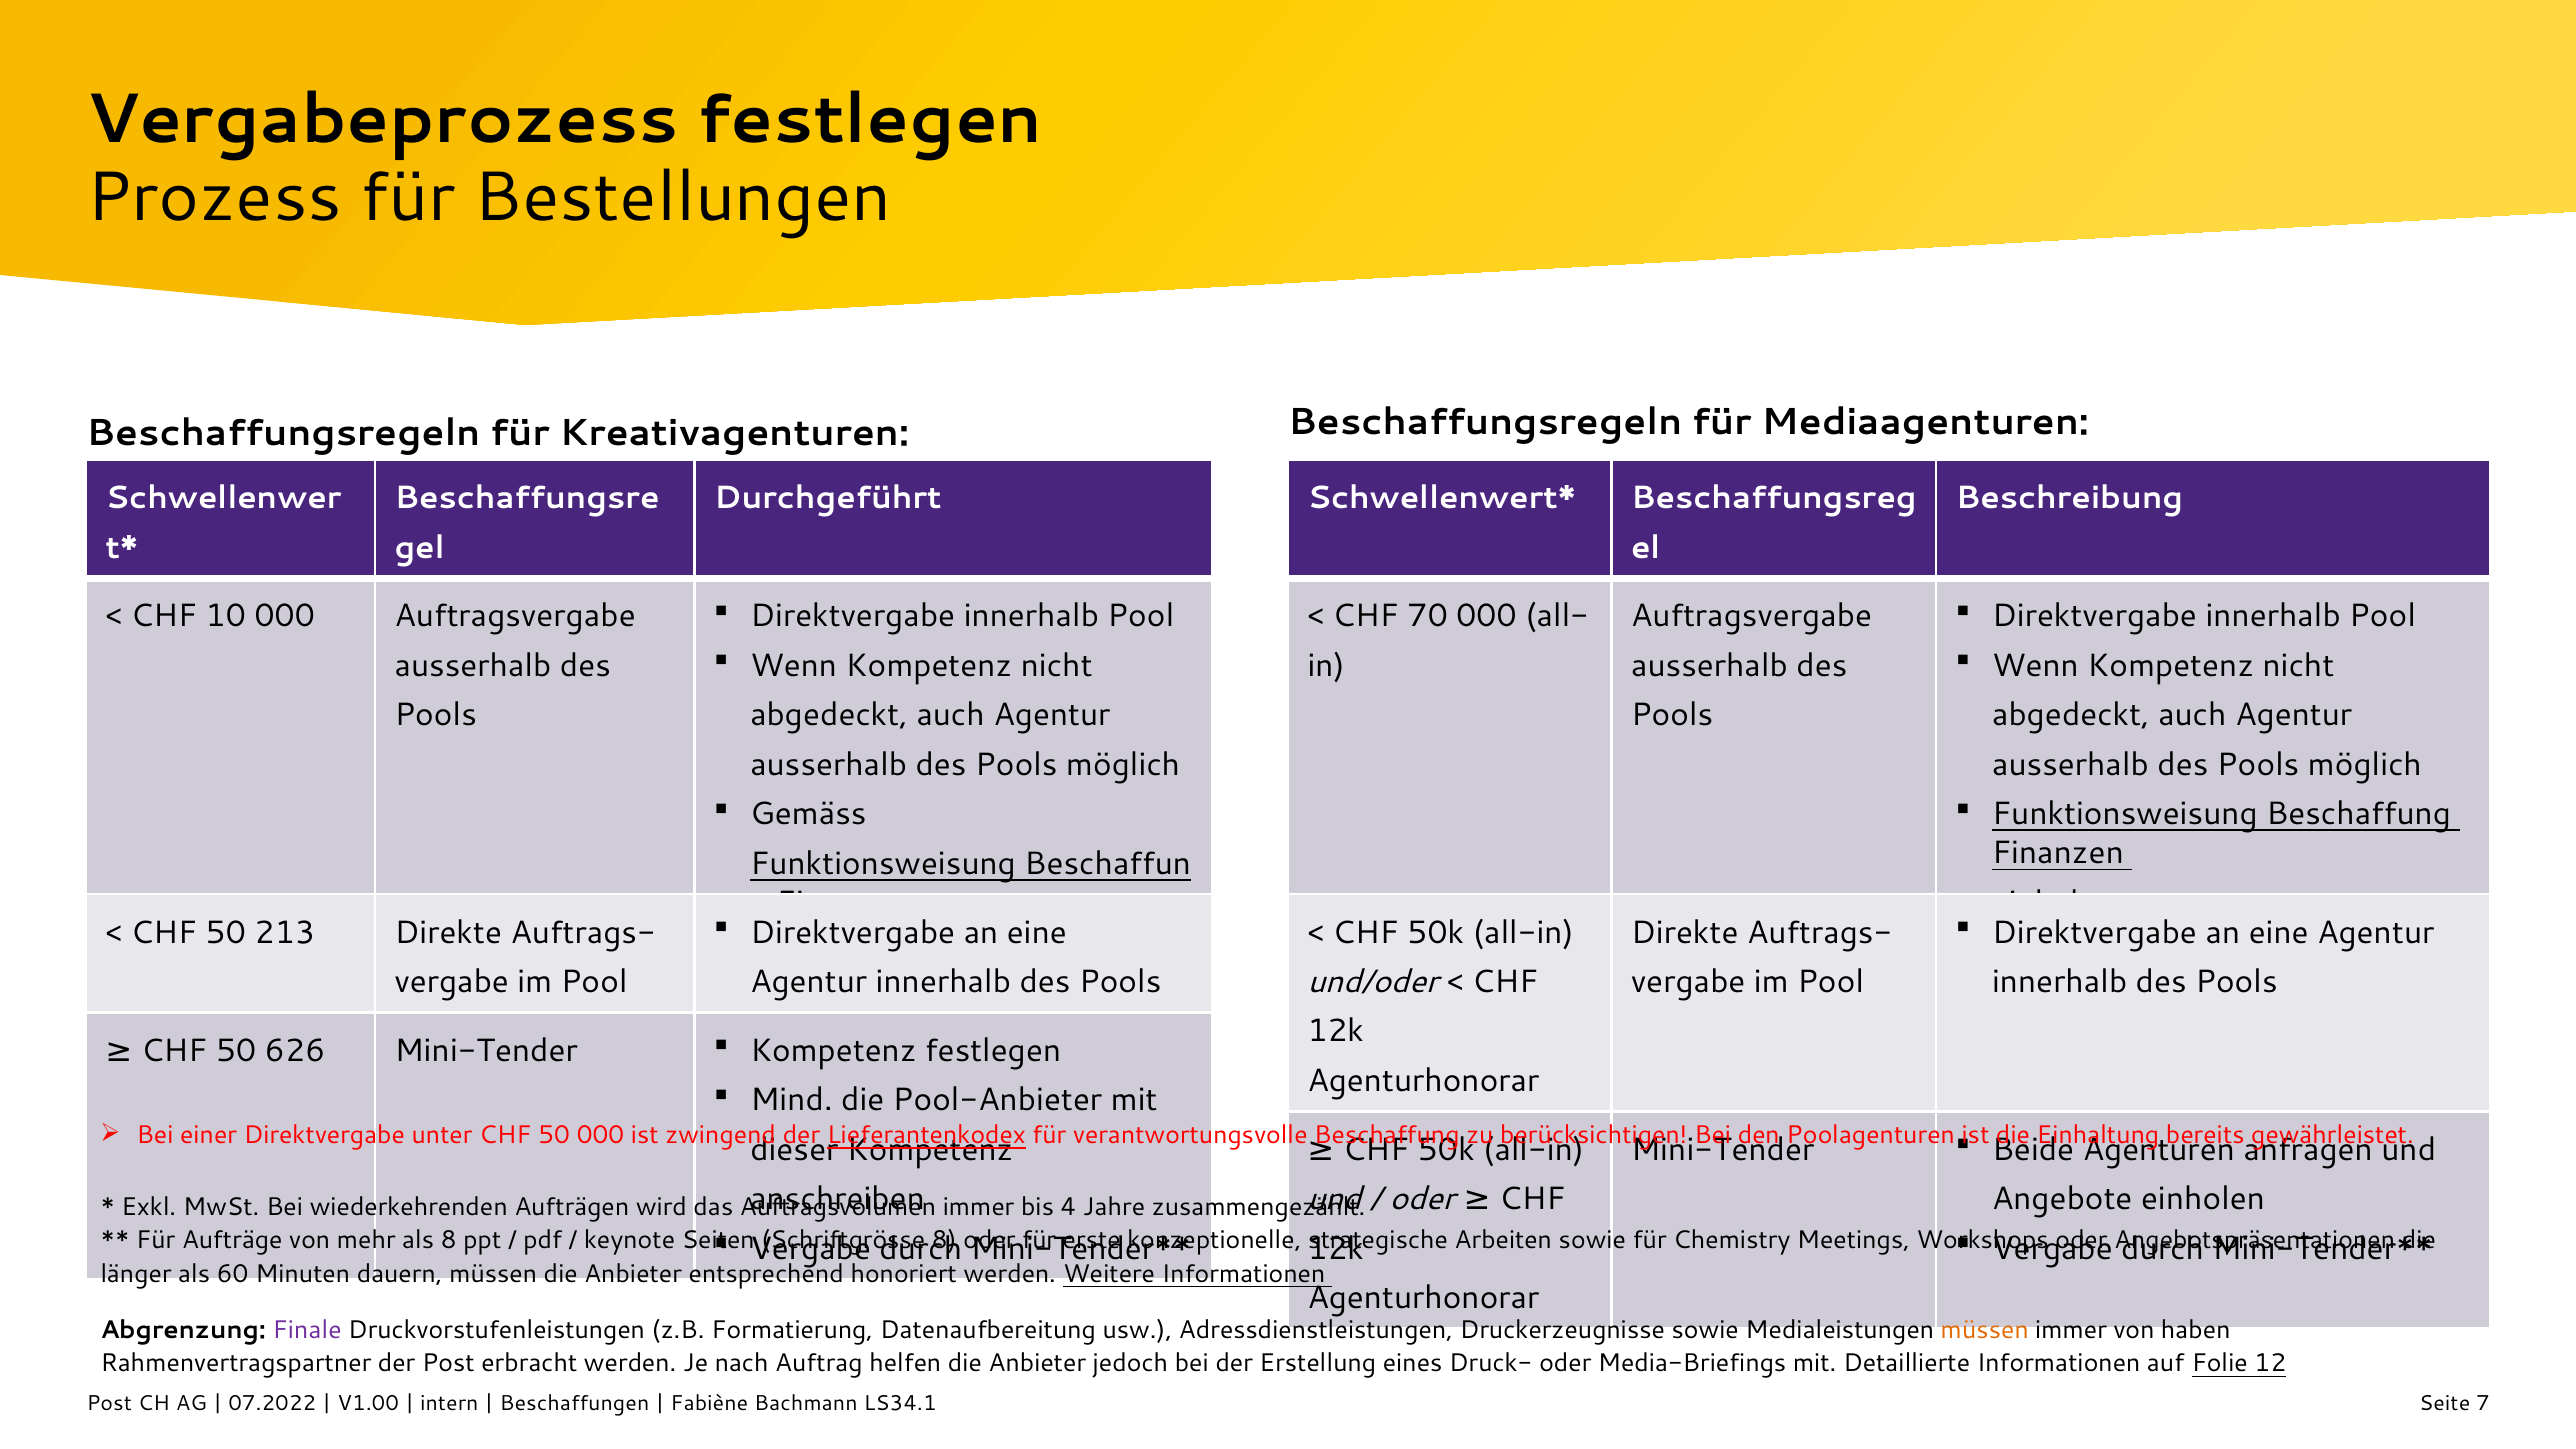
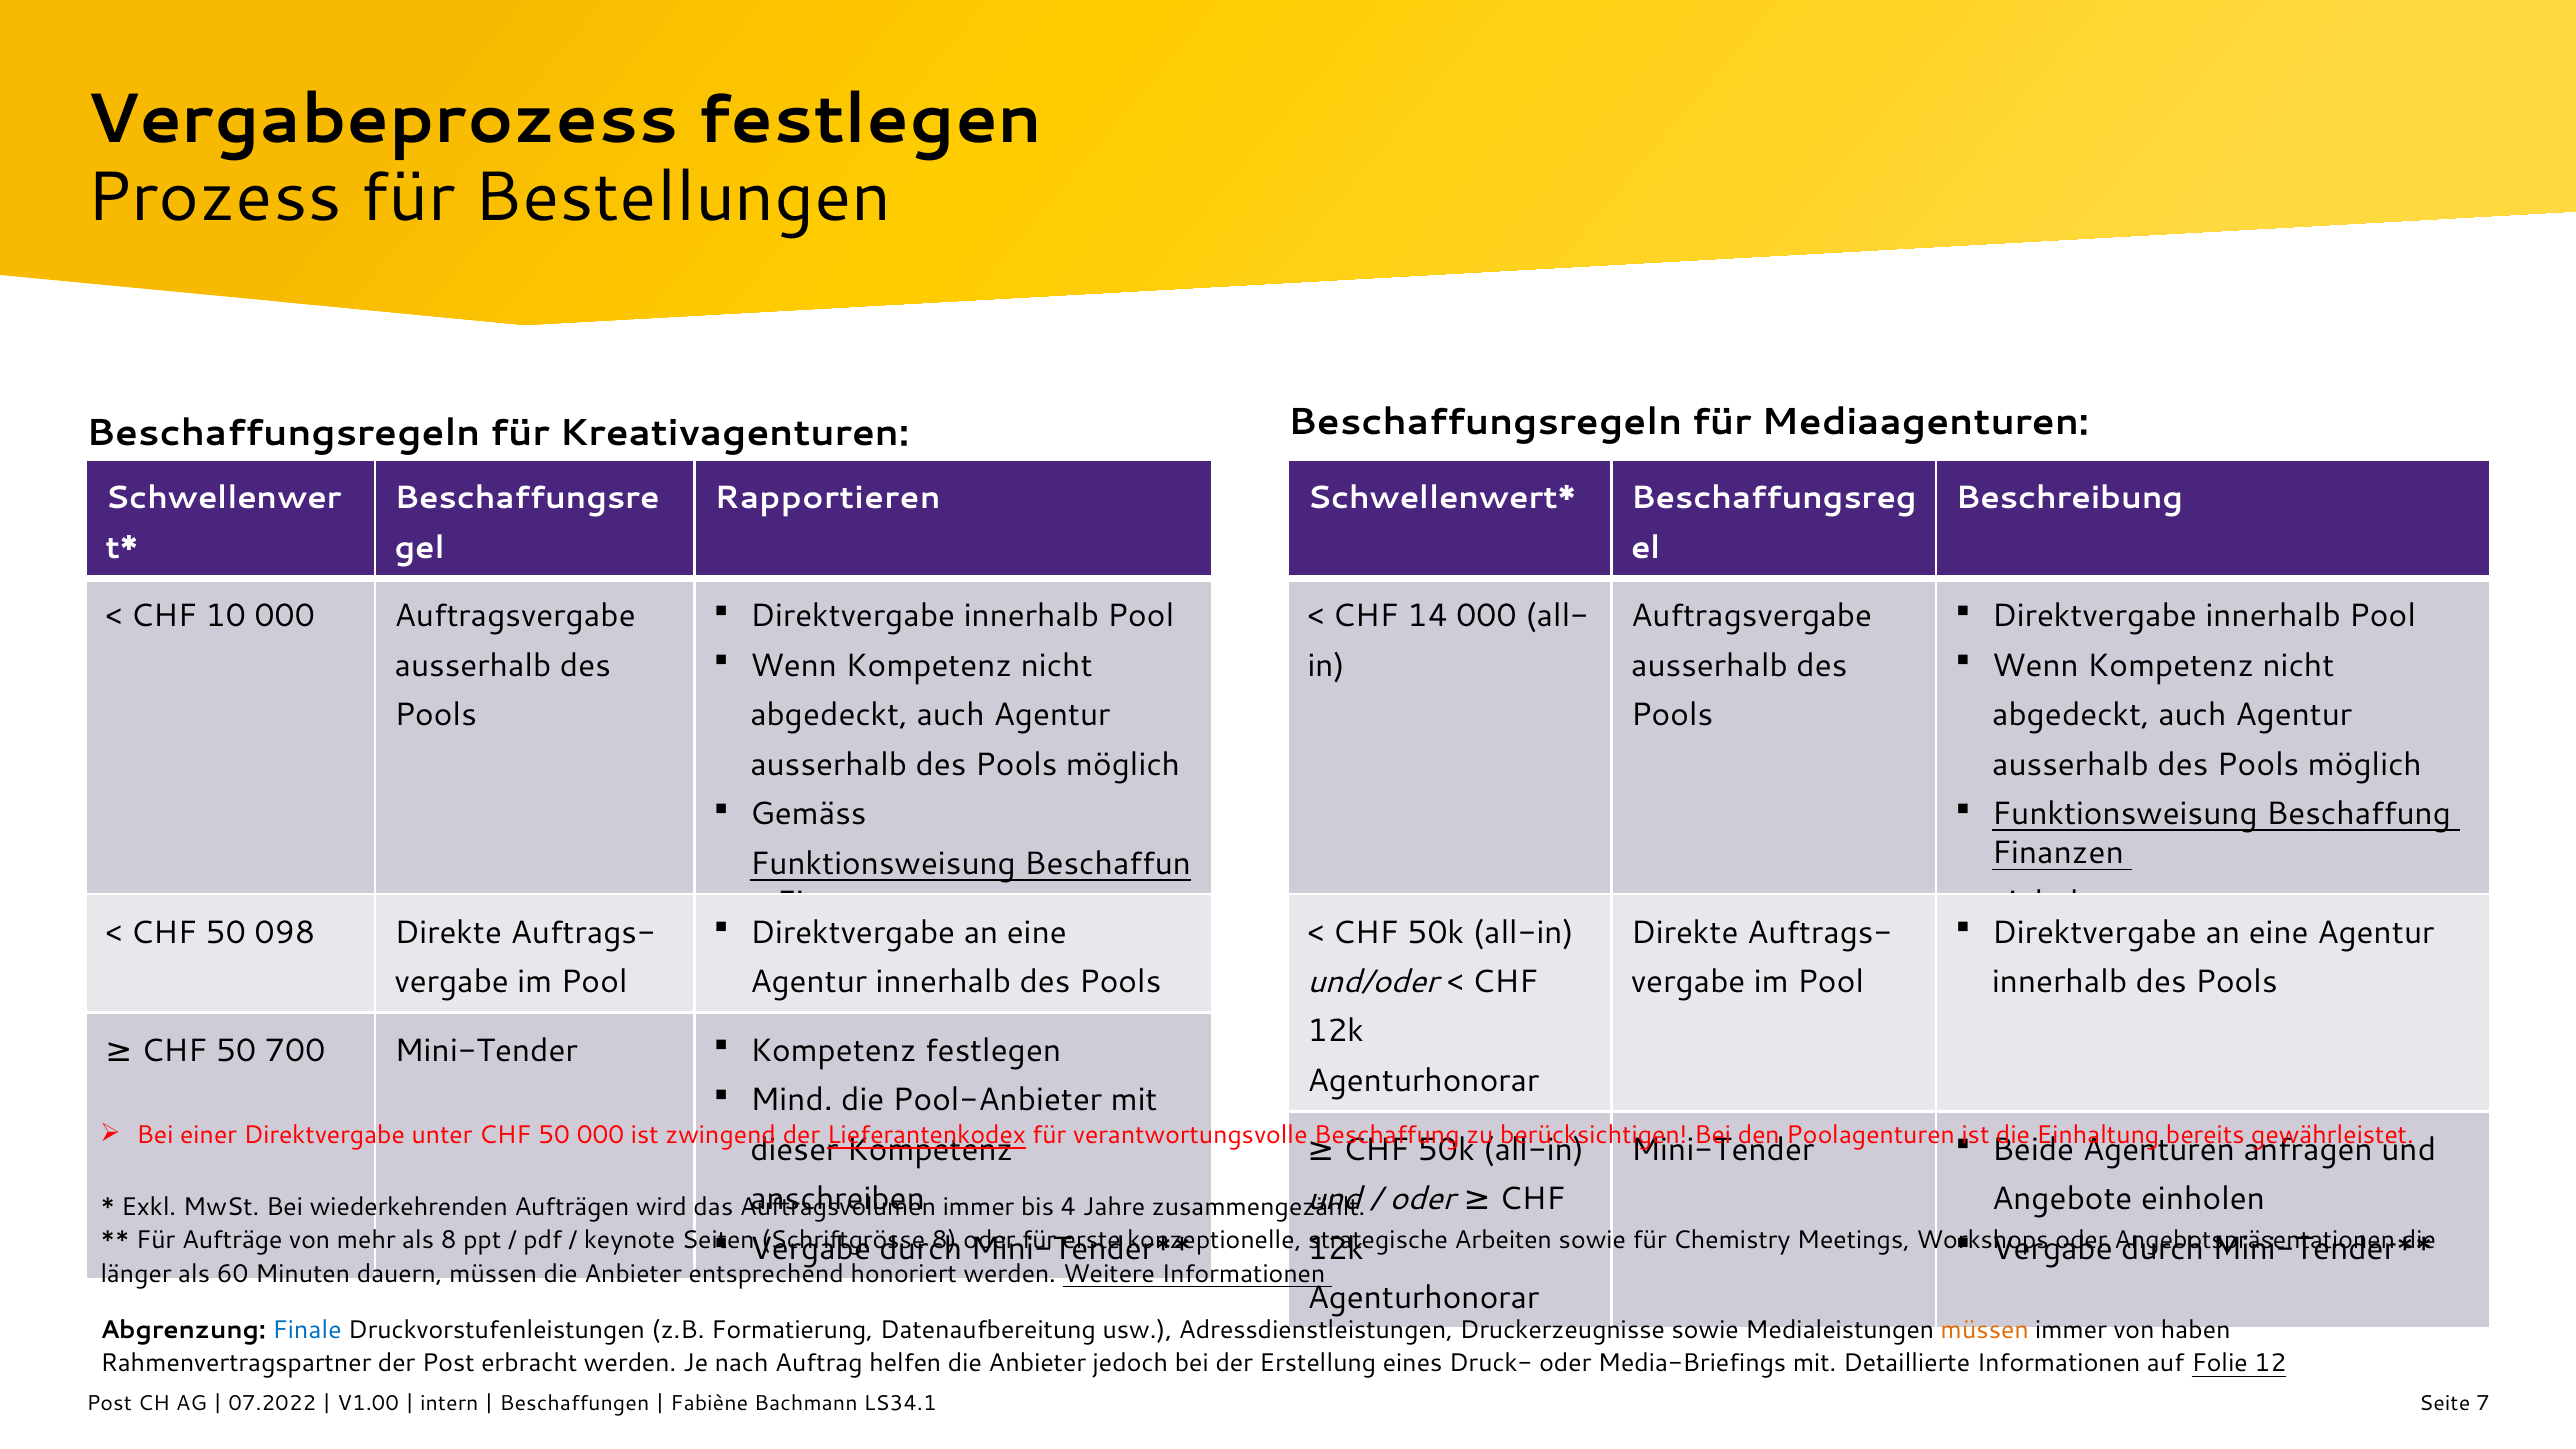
Durchgeführt: Durchgeführt -> Rapportieren
70: 70 -> 14
213: 213 -> 098
626: 626 -> 700
Finale colour: purple -> blue
